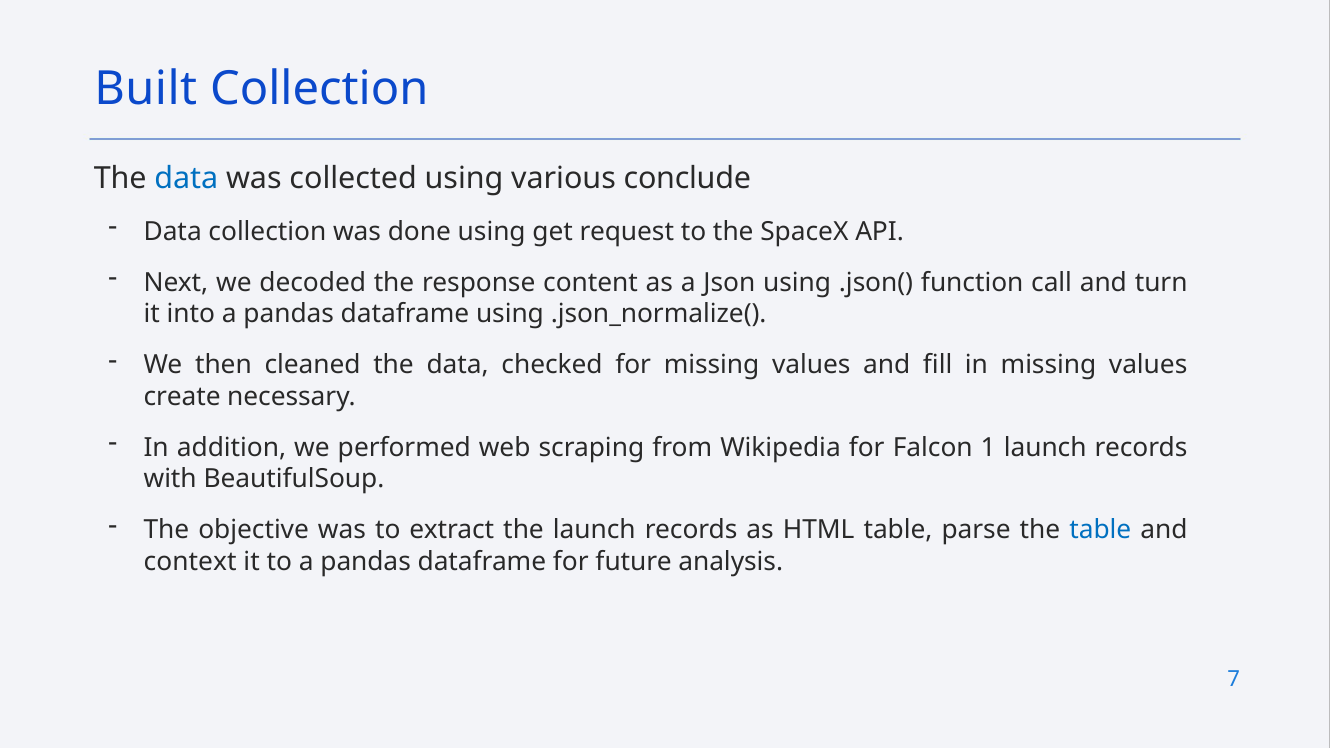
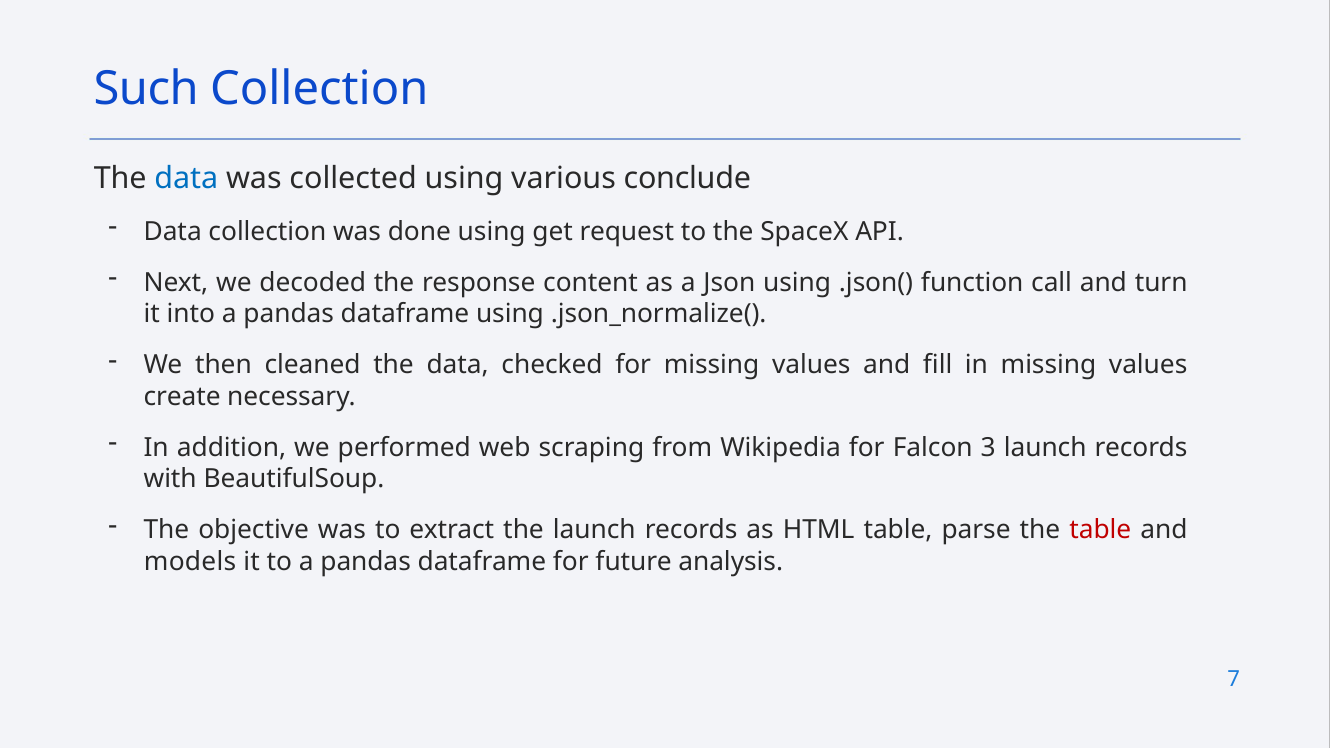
Built: Built -> Such
1: 1 -> 3
table at (1100, 530) colour: blue -> red
context: context -> models
